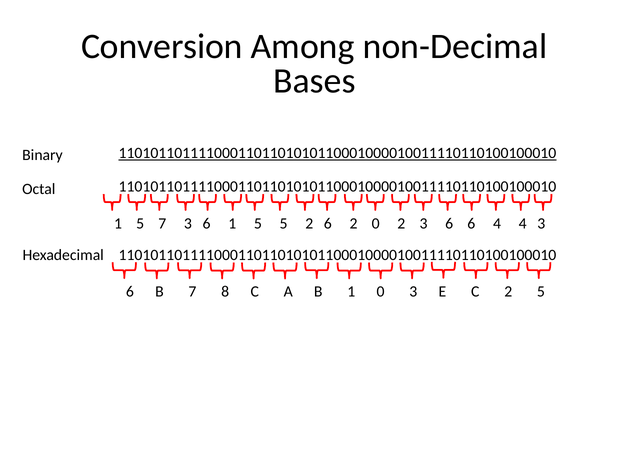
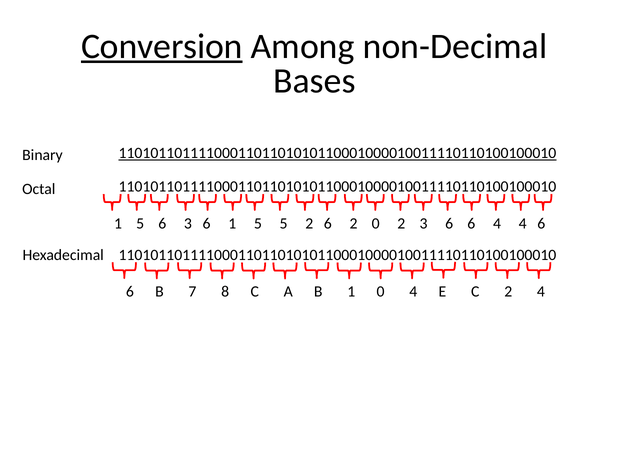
Conversion underline: none -> present
5 7: 7 -> 6
4 3: 3 -> 6
0 3: 3 -> 4
2 5: 5 -> 4
